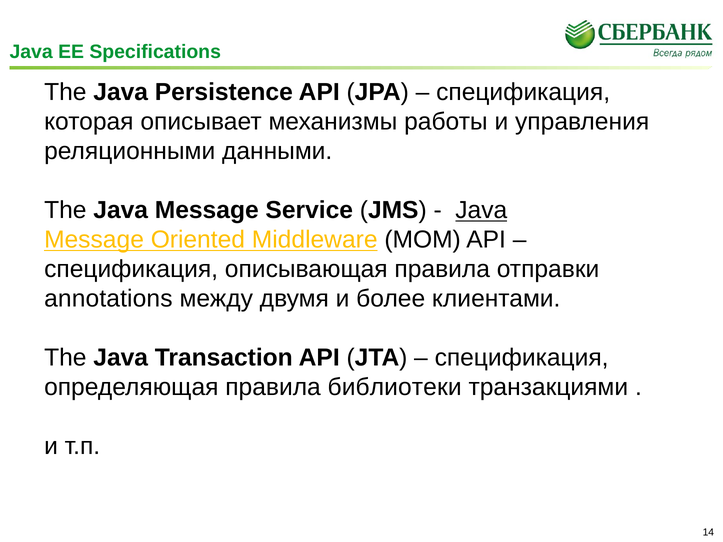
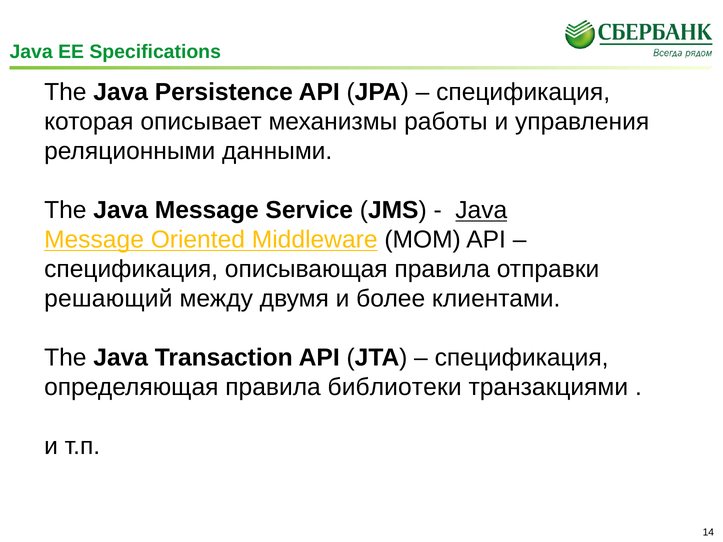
annotations: annotations -> решающий
